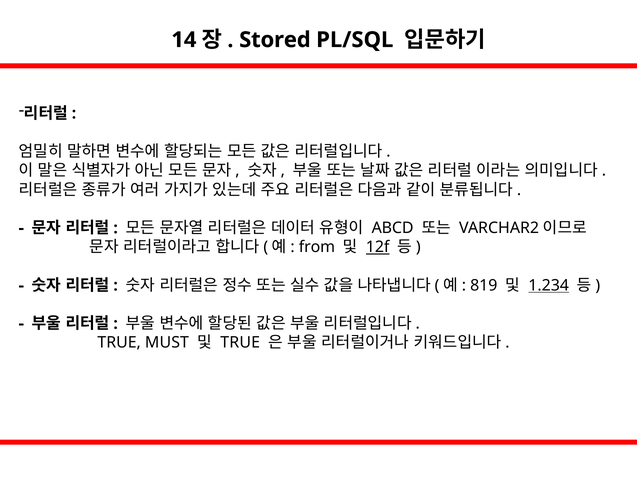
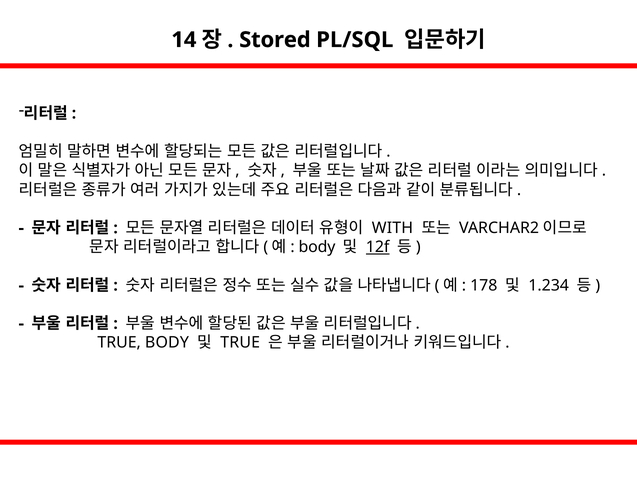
ABCD: ABCD -> WITH
from at (317, 247): from -> body
819: 819 -> 178
1.234 underline: present -> none
TRUE MUST: MUST -> BODY
